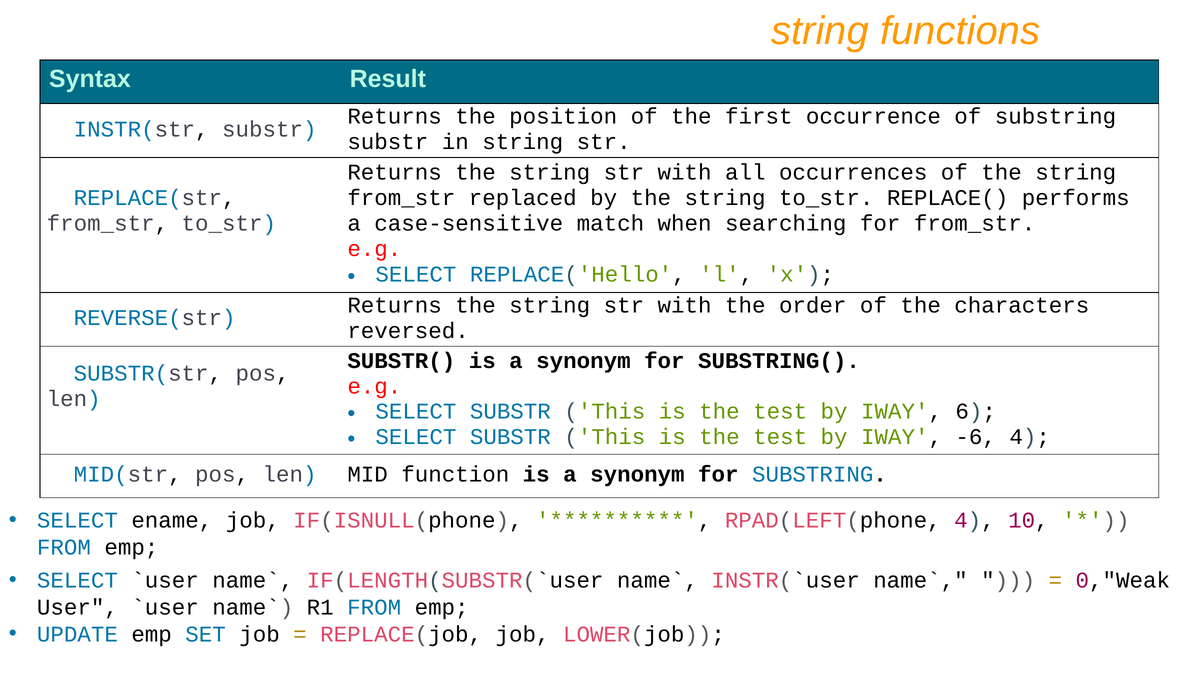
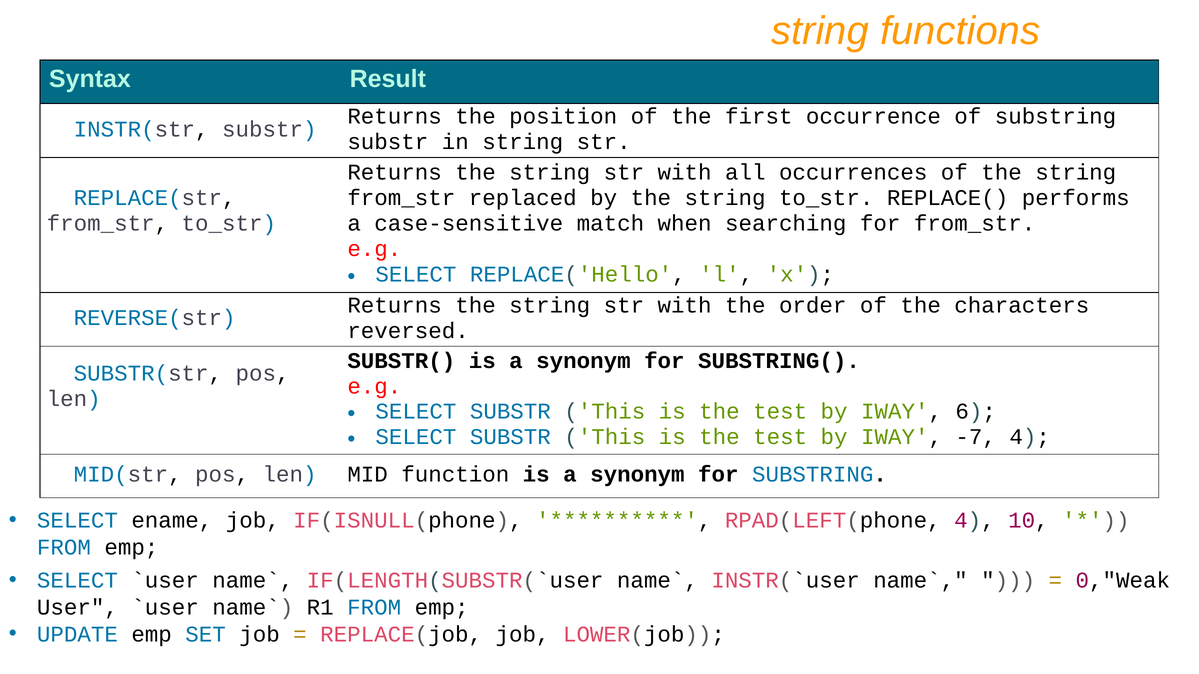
-6: -6 -> -7
